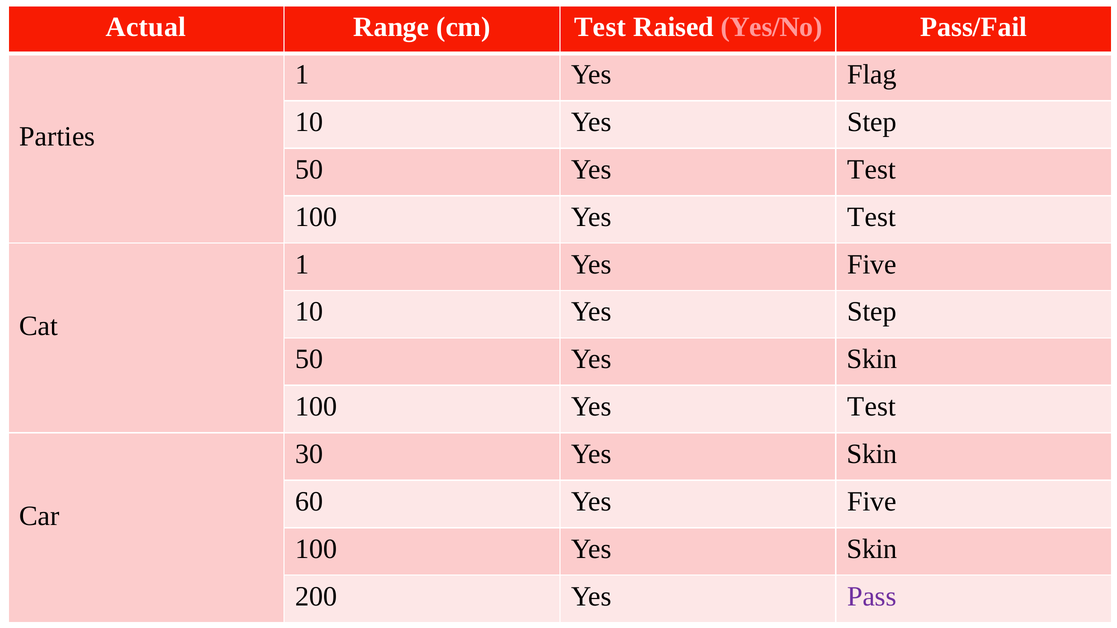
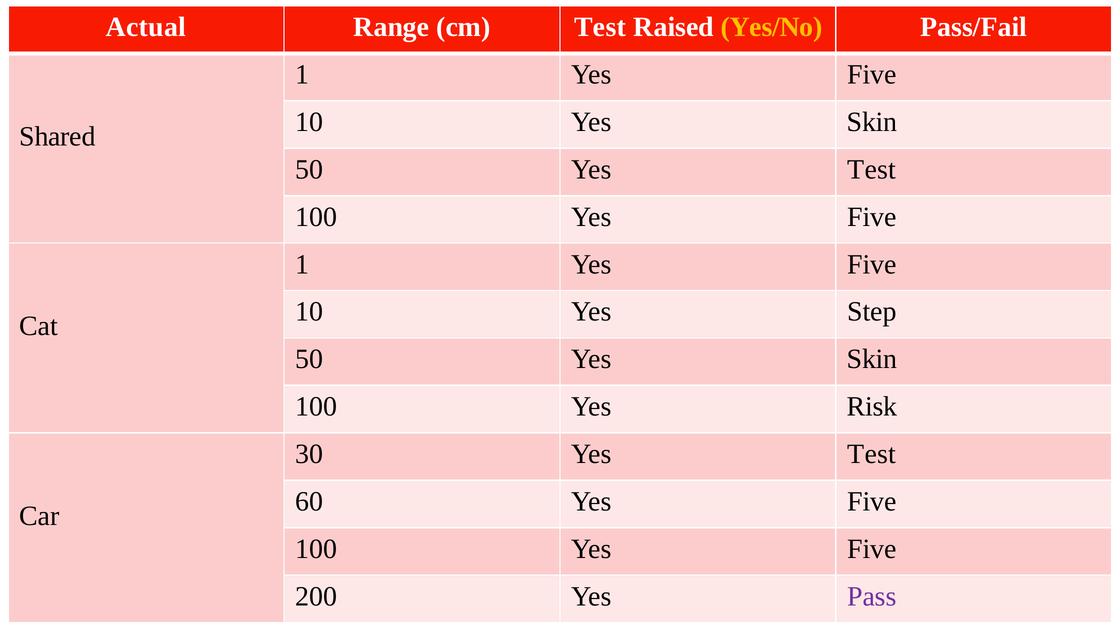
Yes/No colour: pink -> yellow
Flag at (872, 75): Flag -> Five
Step at (872, 122): Step -> Skin
Parties: Parties -> Shared
Test at (872, 217): Test -> Five
Test at (872, 407): Test -> Risk
30 Yes Skin: Skin -> Test
Skin at (872, 549): Skin -> Five
